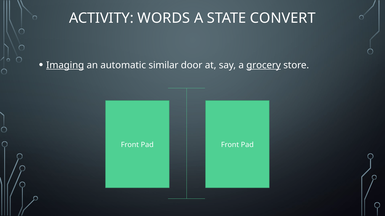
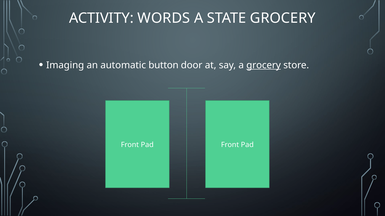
STATE CONVERT: CONVERT -> GROCERY
Imaging underline: present -> none
similar: similar -> button
